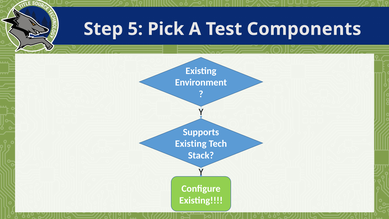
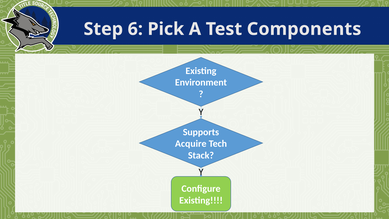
5: 5 -> 6
Existing at (191, 144): Existing -> Acquire
